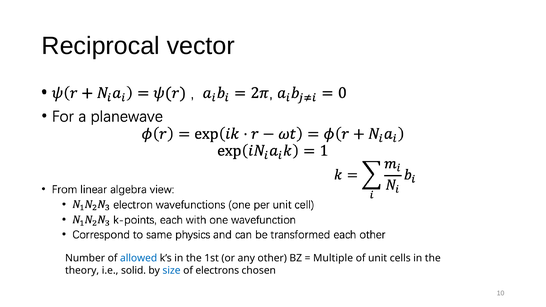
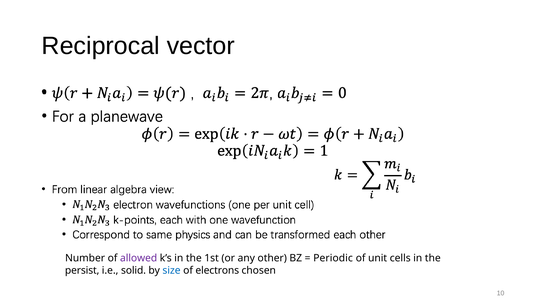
allowed colour: blue -> purple
Multiple: Multiple -> Periodic
theory: theory -> persist
